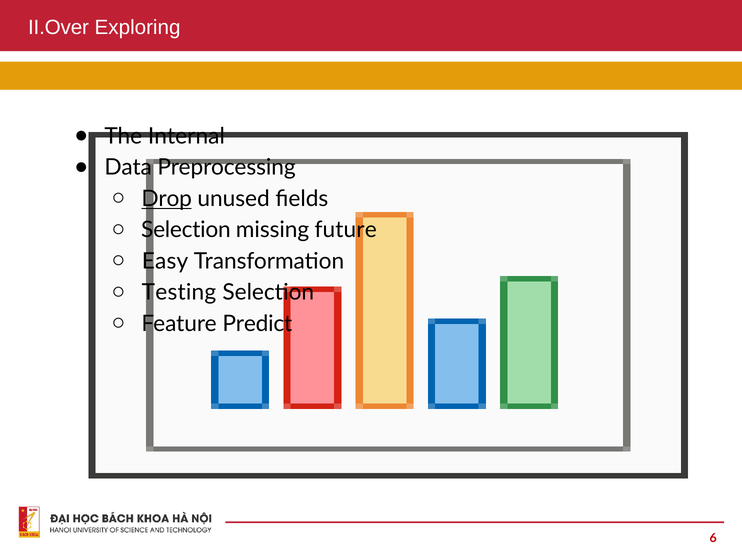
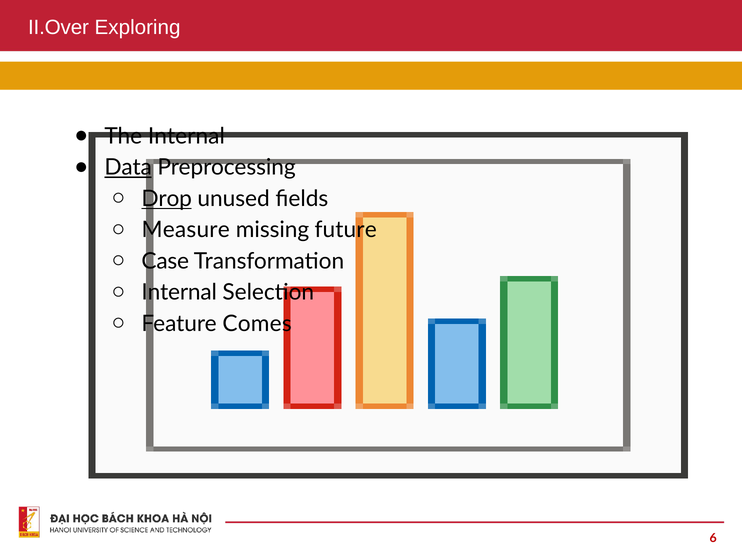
Data underline: none -> present
Selection at (186, 230): Selection -> Measure
Easy: Easy -> Case
Testing at (179, 293): Testing -> Internal
Predict: Predict -> Comes
